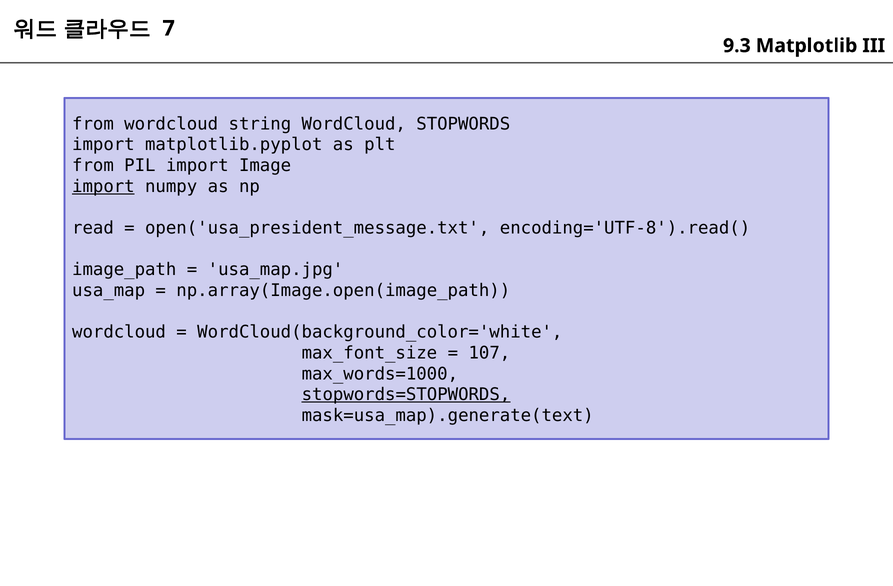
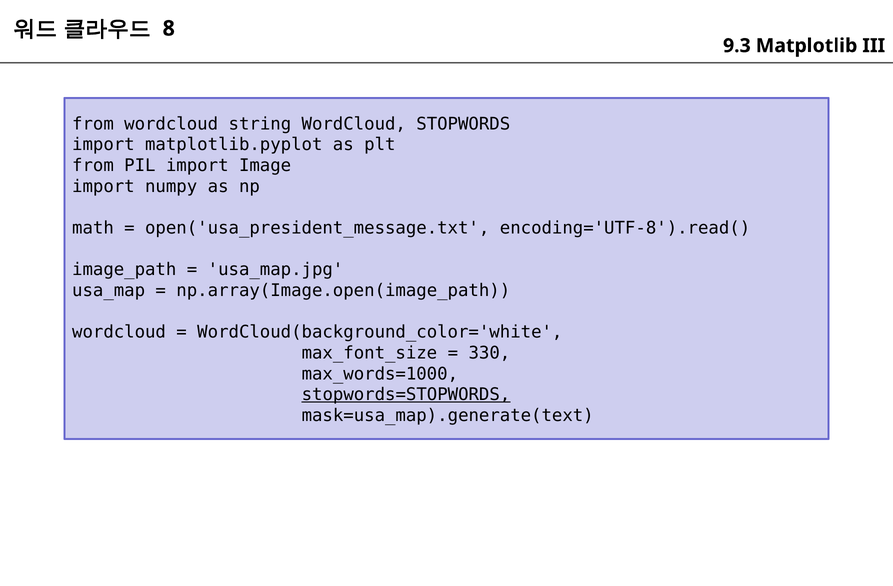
7: 7 -> 8
import at (103, 187) underline: present -> none
read: read -> math
107: 107 -> 330
